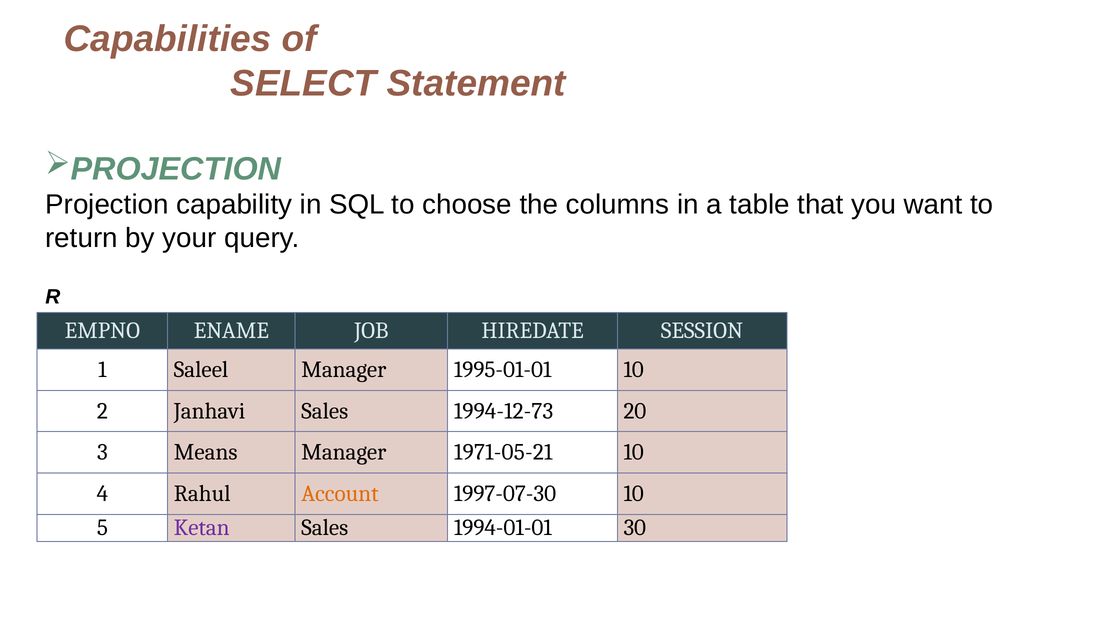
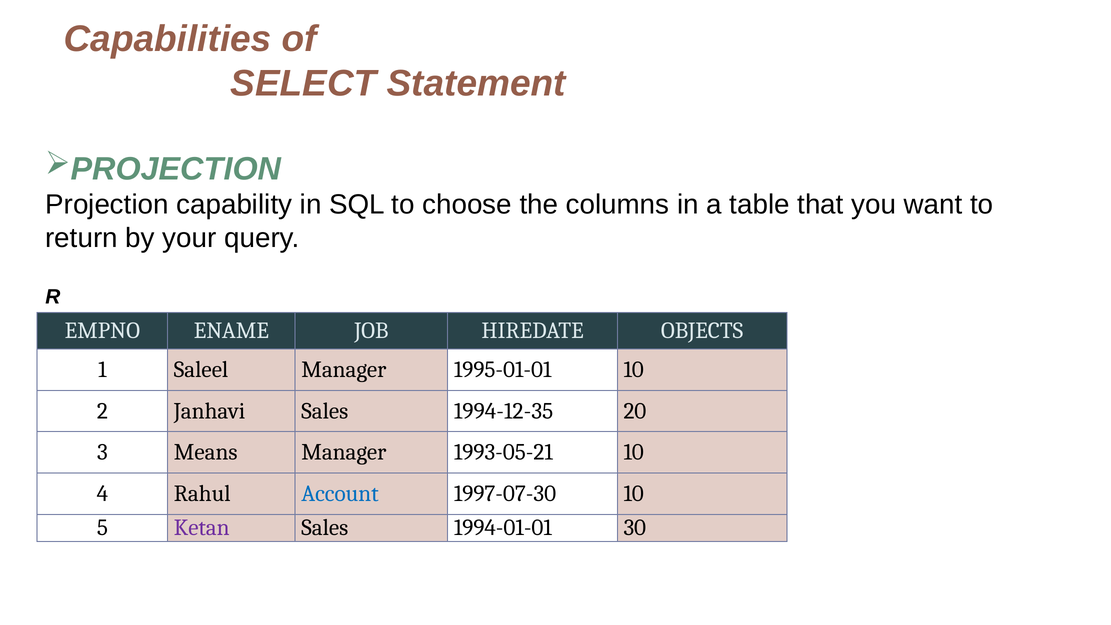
SESSION: SESSION -> OBJECTS
1994-12-73: 1994-12-73 -> 1994-12-35
1971-05-21: 1971-05-21 -> 1993-05-21
Account colour: orange -> blue
